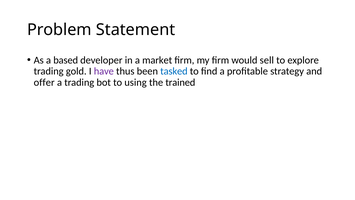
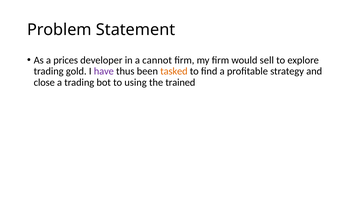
based: based -> prices
market: market -> cannot
tasked colour: blue -> orange
offer: offer -> close
